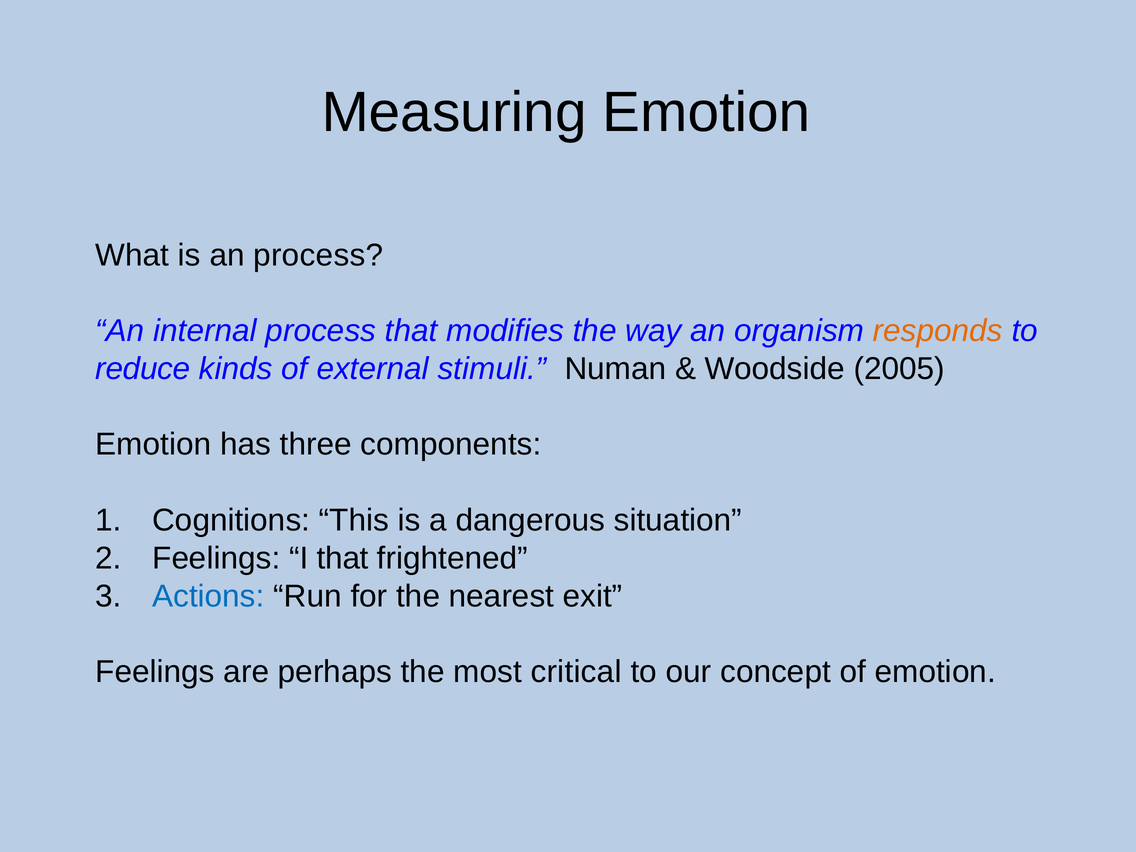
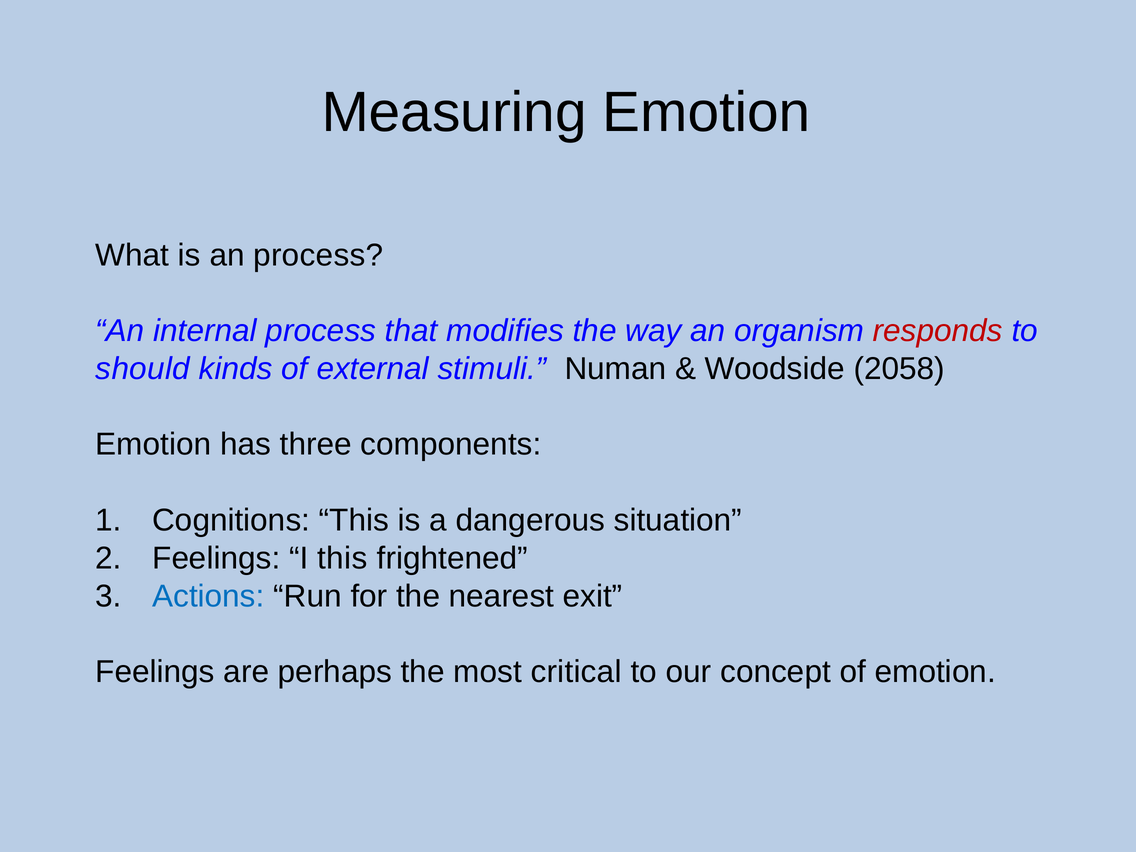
responds colour: orange -> red
reduce: reduce -> should
2005: 2005 -> 2058
I that: that -> this
